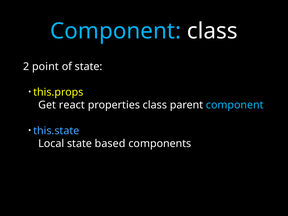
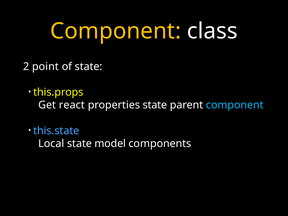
Component at (116, 31) colour: light blue -> yellow
properties class: class -> state
based: based -> model
